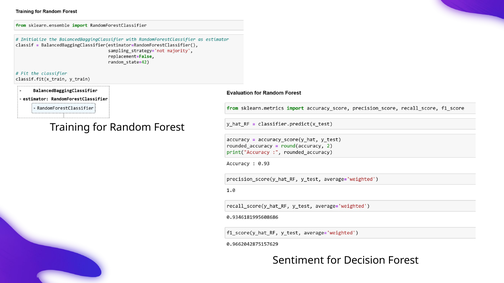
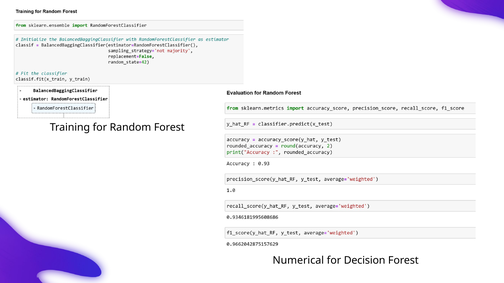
Sentiment: Sentiment -> Numerical
